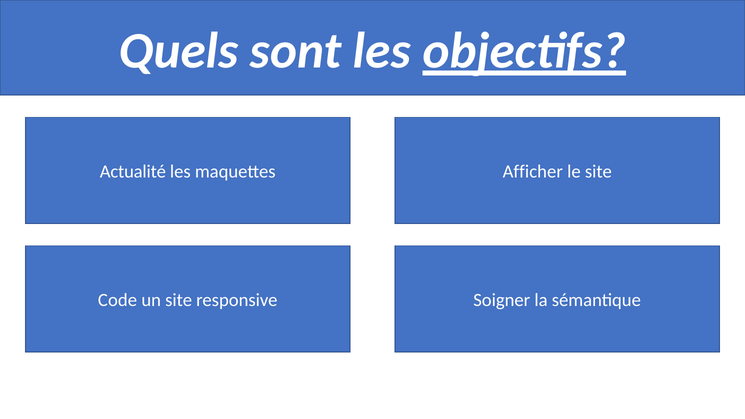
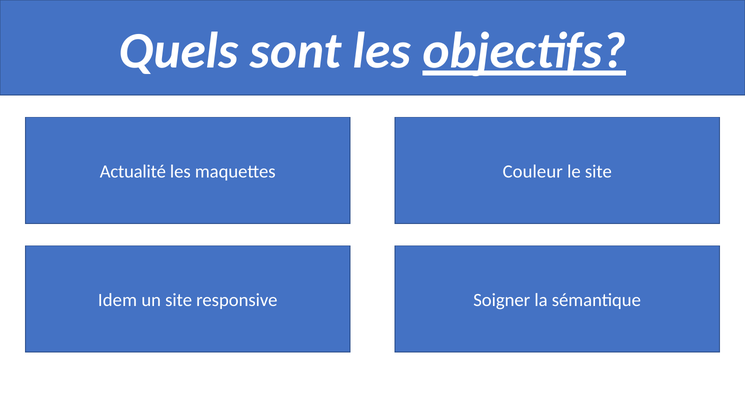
Afficher: Afficher -> Couleur
Code: Code -> Idem
